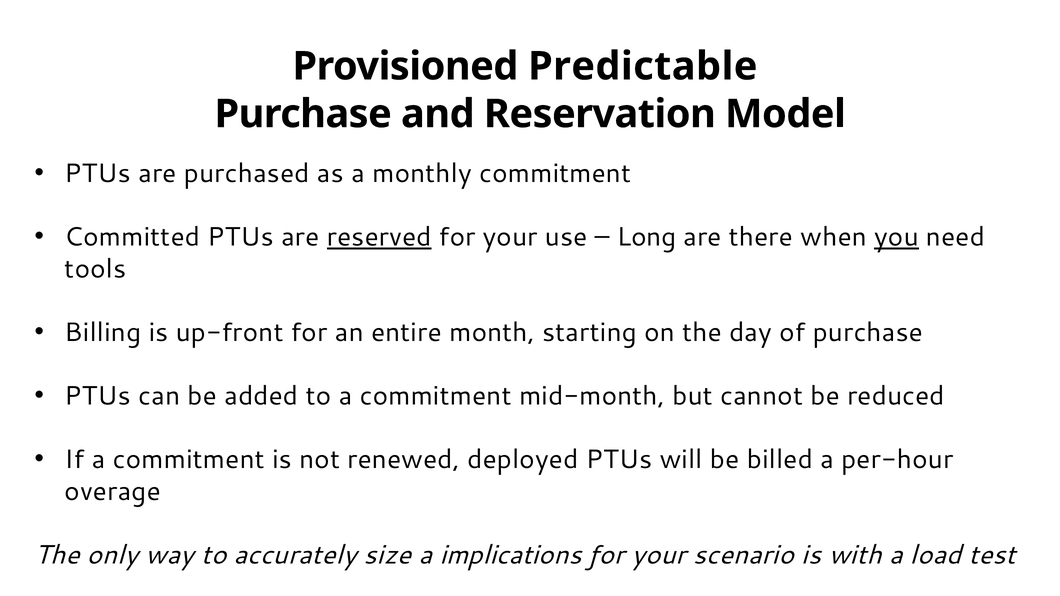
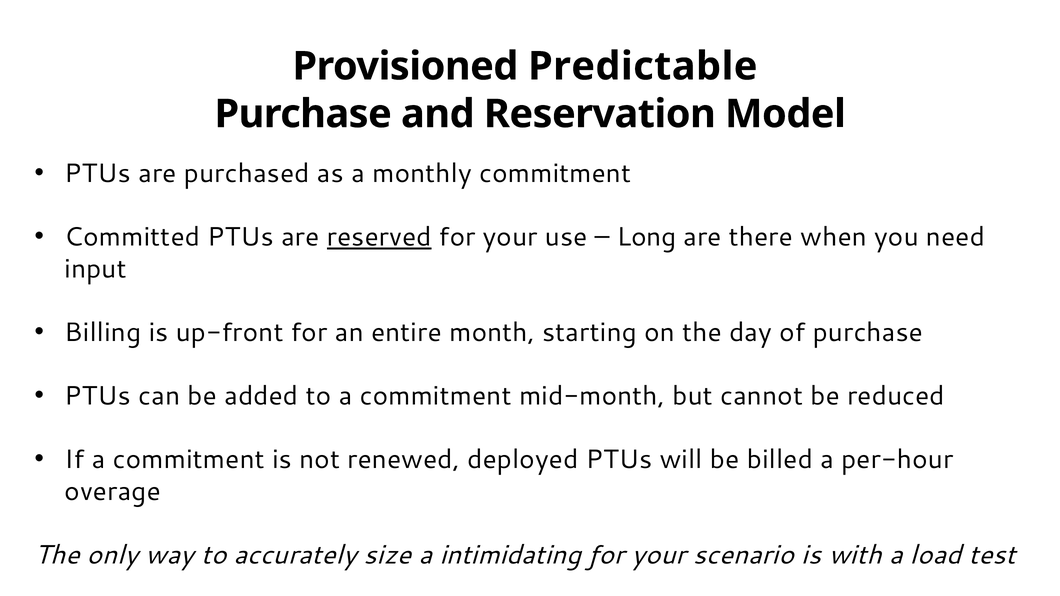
you underline: present -> none
tools: tools -> input
implications: implications -> intimidating
